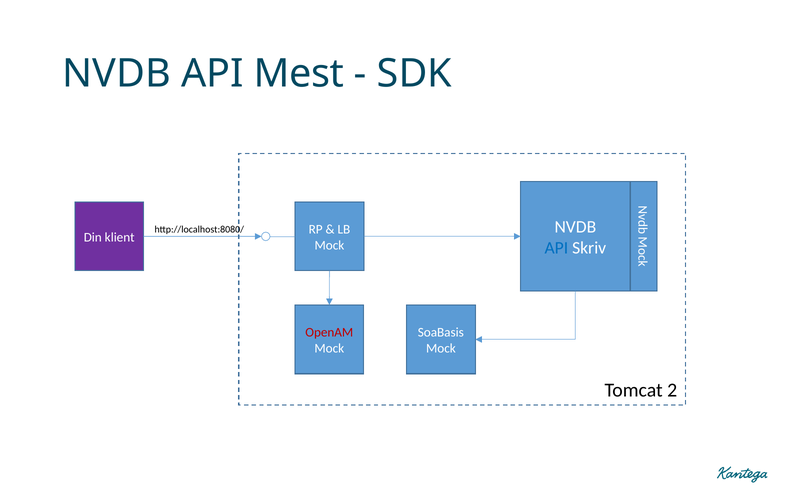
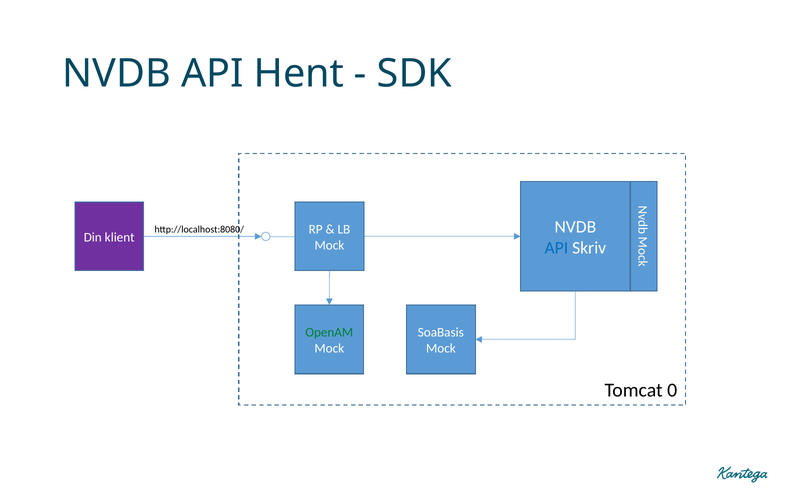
Mest: Mest -> Hent
OpenAM colour: red -> green
2: 2 -> 0
